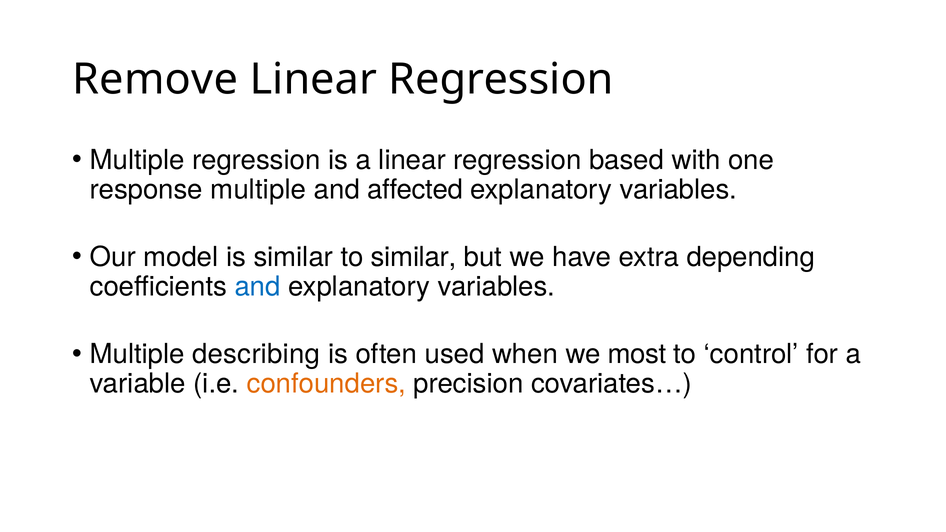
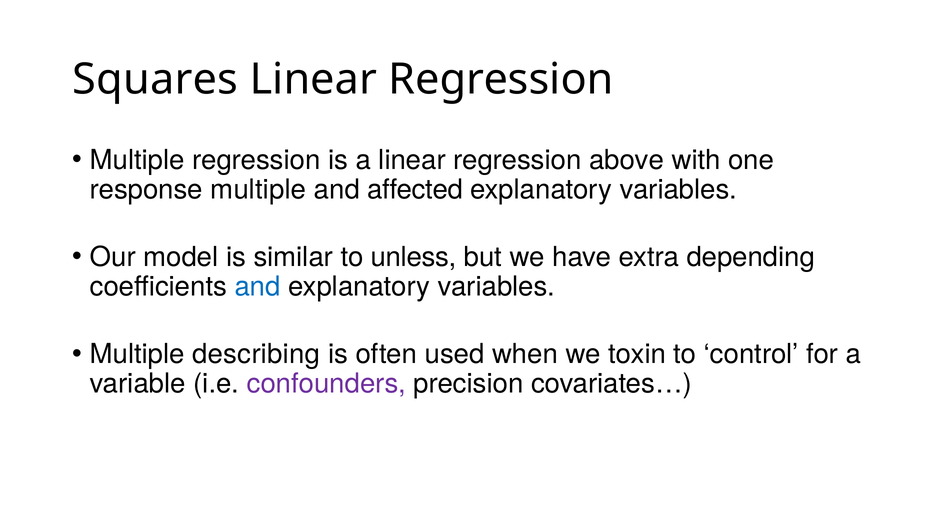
Remove: Remove -> Squares
based: based -> above
to similar: similar -> unless
most: most -> toxin
confounders colour: orange -> purple
